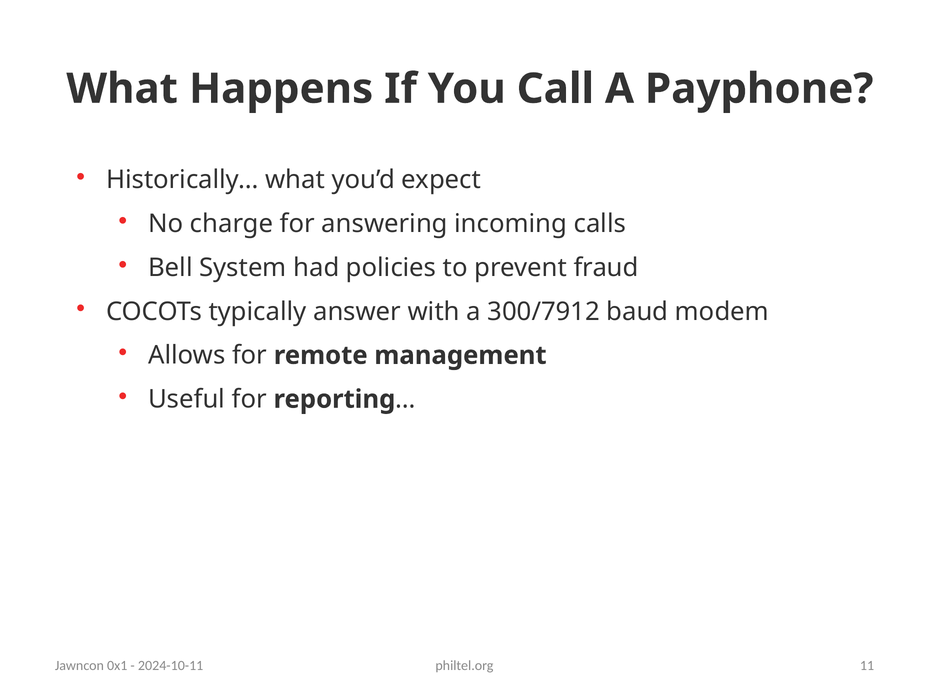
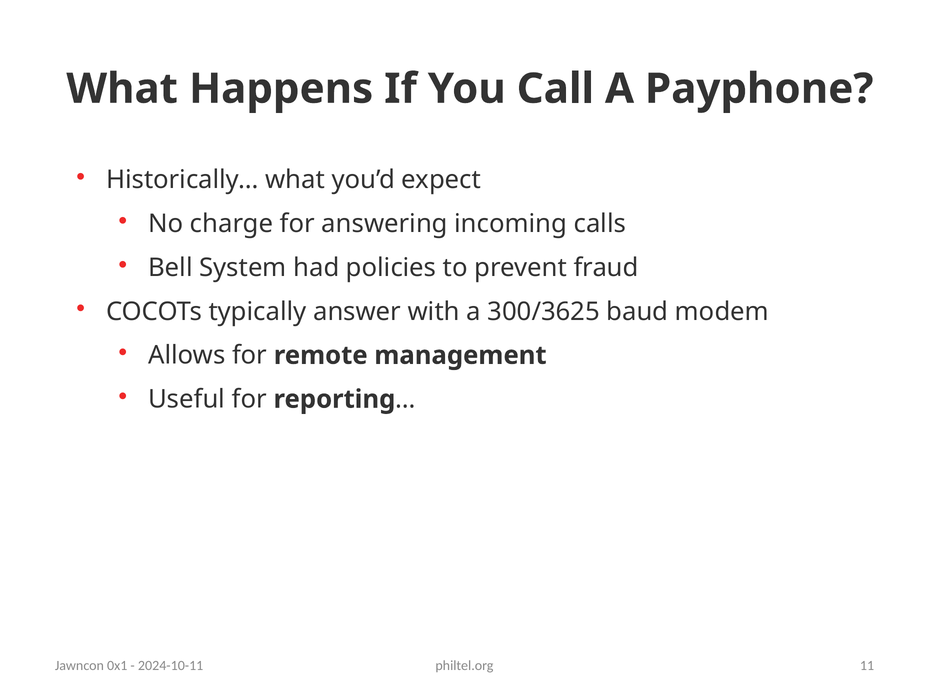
300/7912: 300/7912 -> 300/3625
